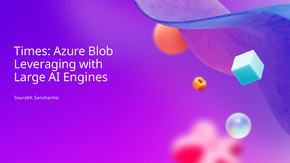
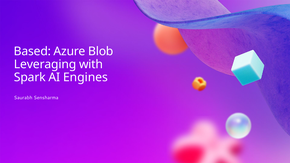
Times: Times -> Based
Large: Large -> Spark
